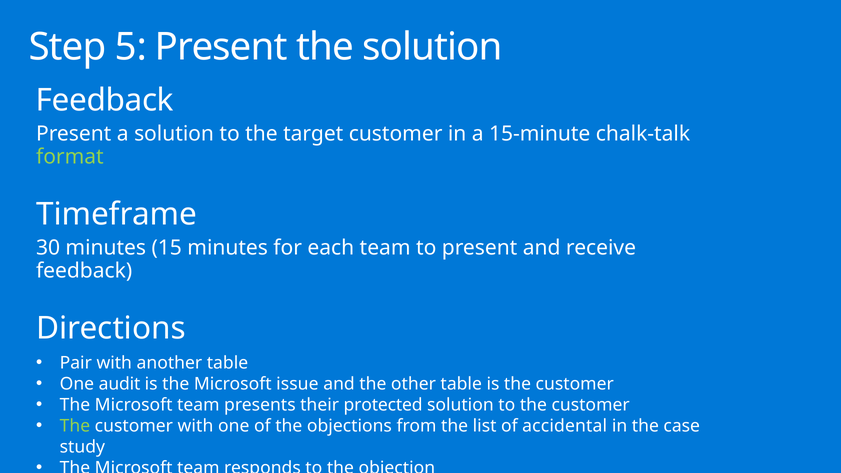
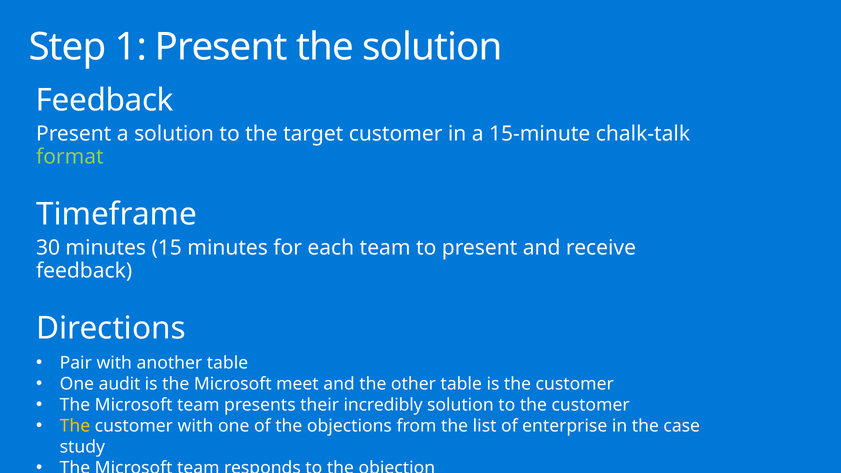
5: 5 -> 1
issue: issue -> meet
protected: protected -> incredibly
The at (75, 426) colour: light green -> yellow
accidental: accidental -> enterprise
